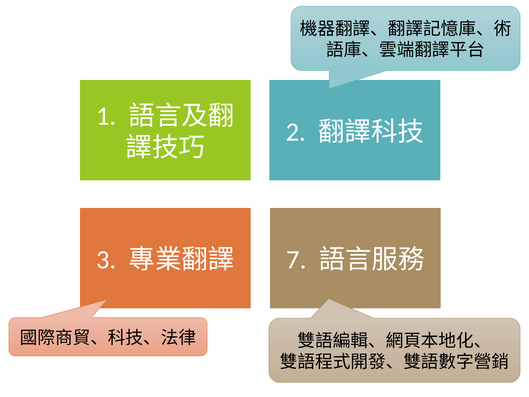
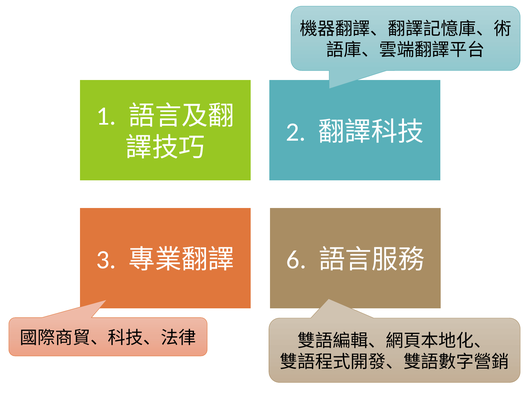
7: 7 -> 6
